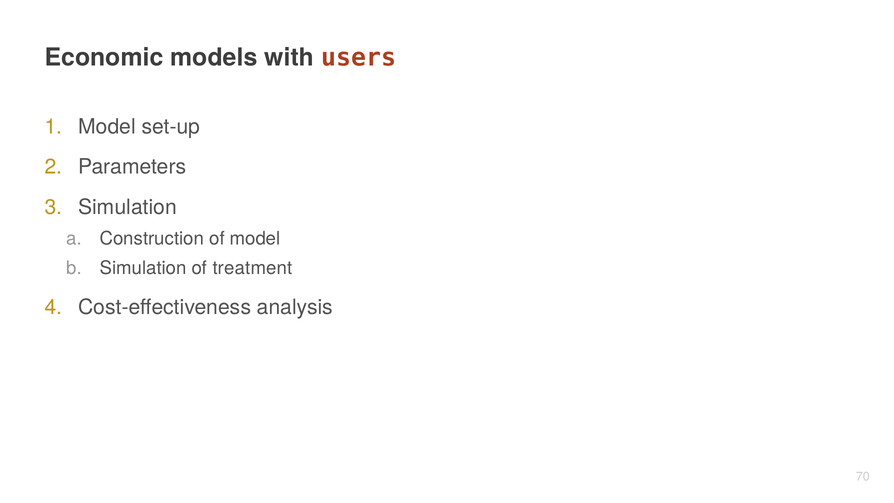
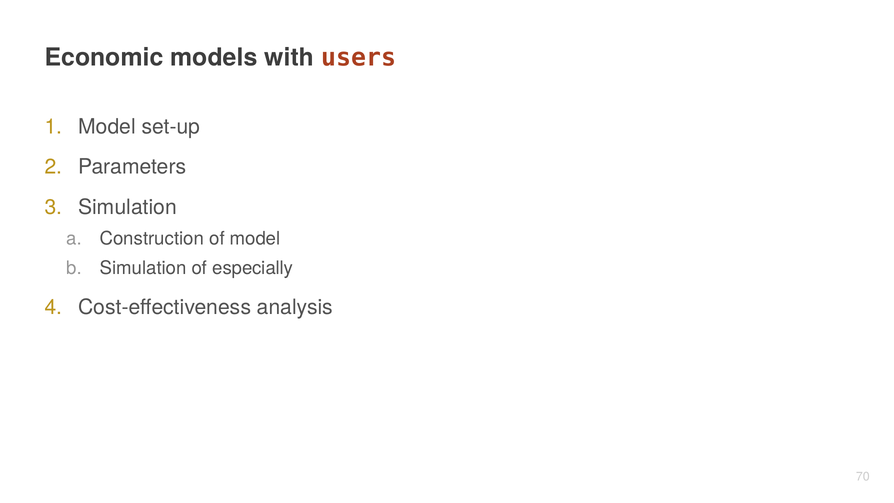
treatment: treatment -> especially
